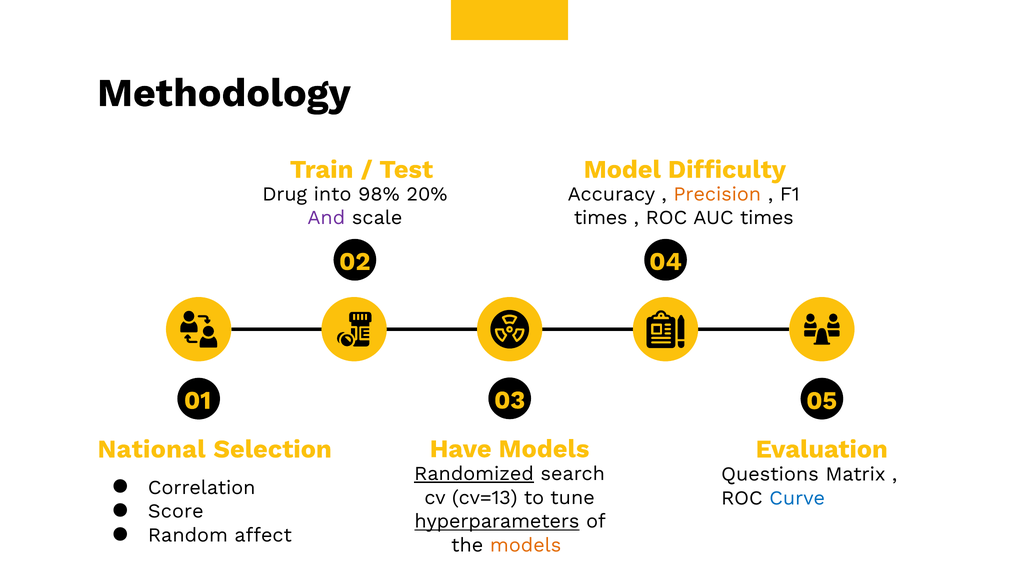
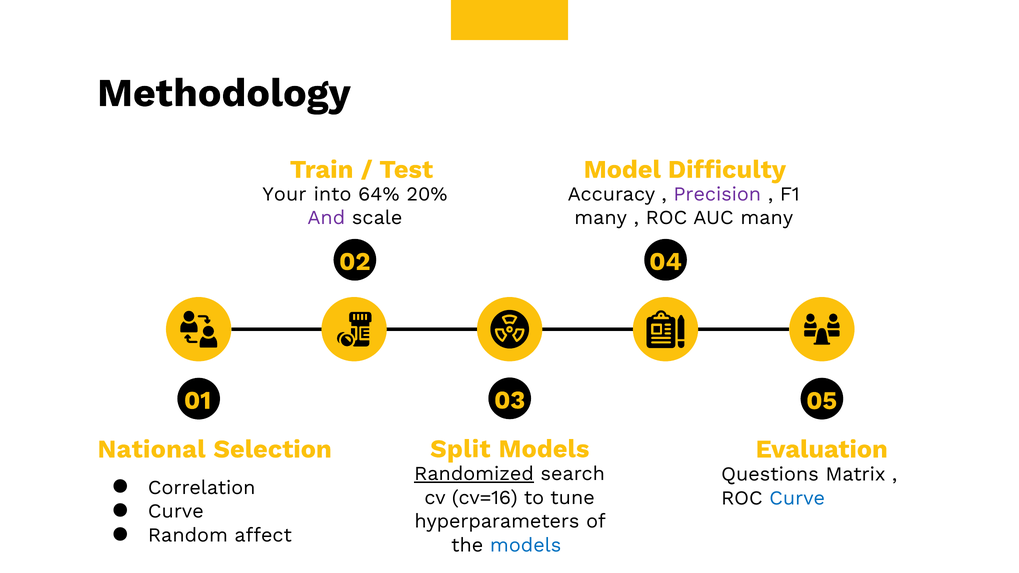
Drug: Drug -> Your
98%: 98% -> 64%
Precision colour: orange -> purple
times at (601, 218): times -> many
AUC times: times -> many
Have: Have -> Split
cv=13: cv=13 -> cv=16
Score at (176, 512): Score -> Curve
hyperparameters underline: present -> none
models at (526, 545) colour: orange -> blue
